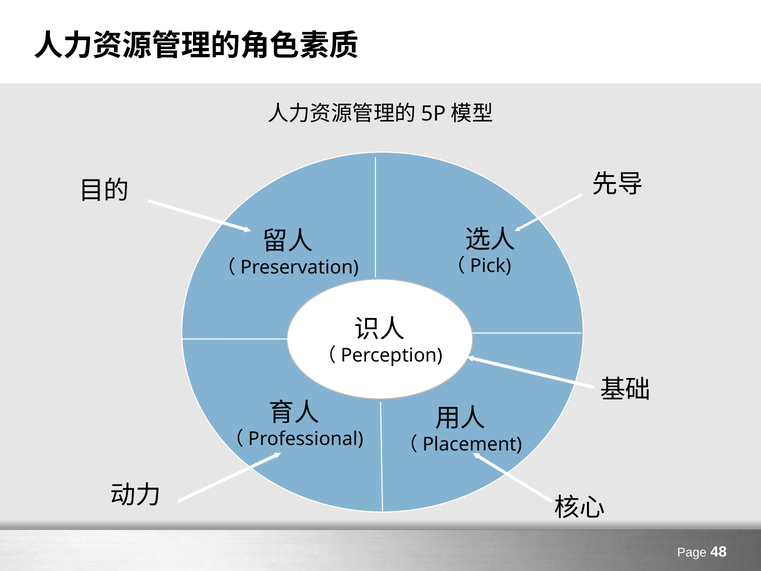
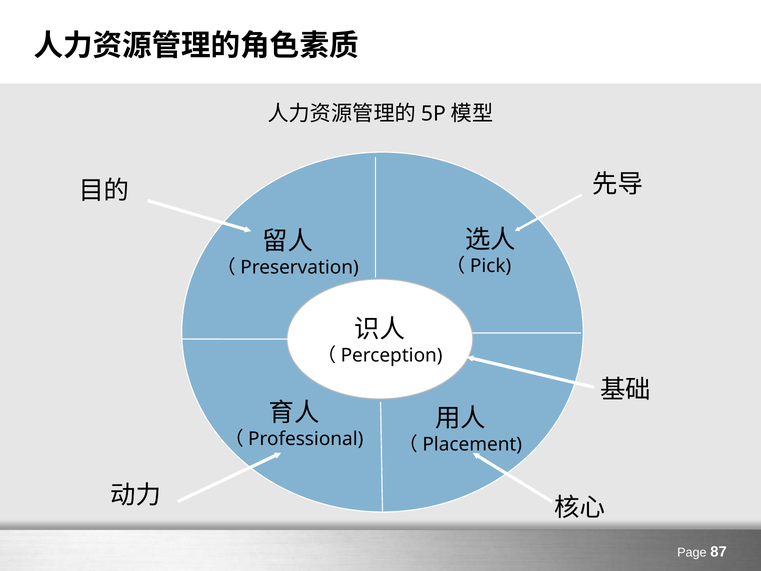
48: 48 -> 87
